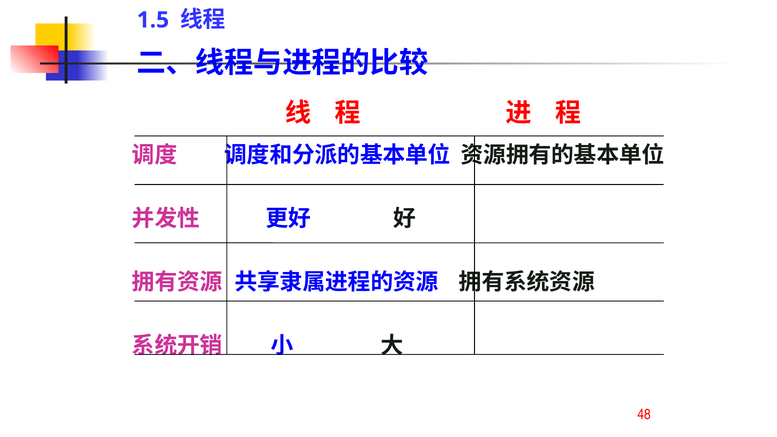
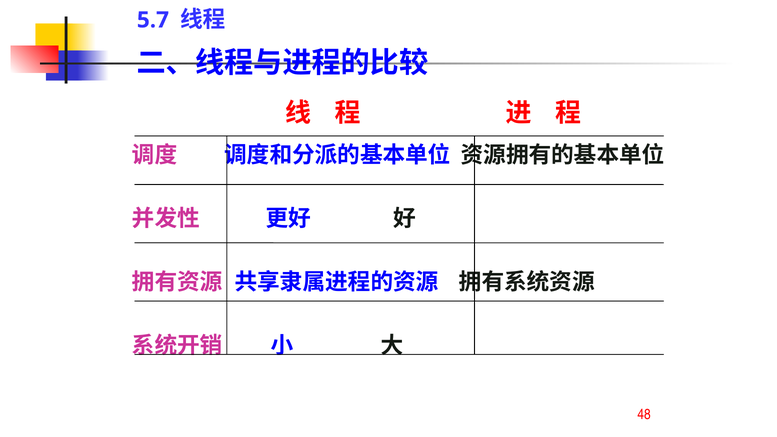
1.5: 1.5 -> 5.7
